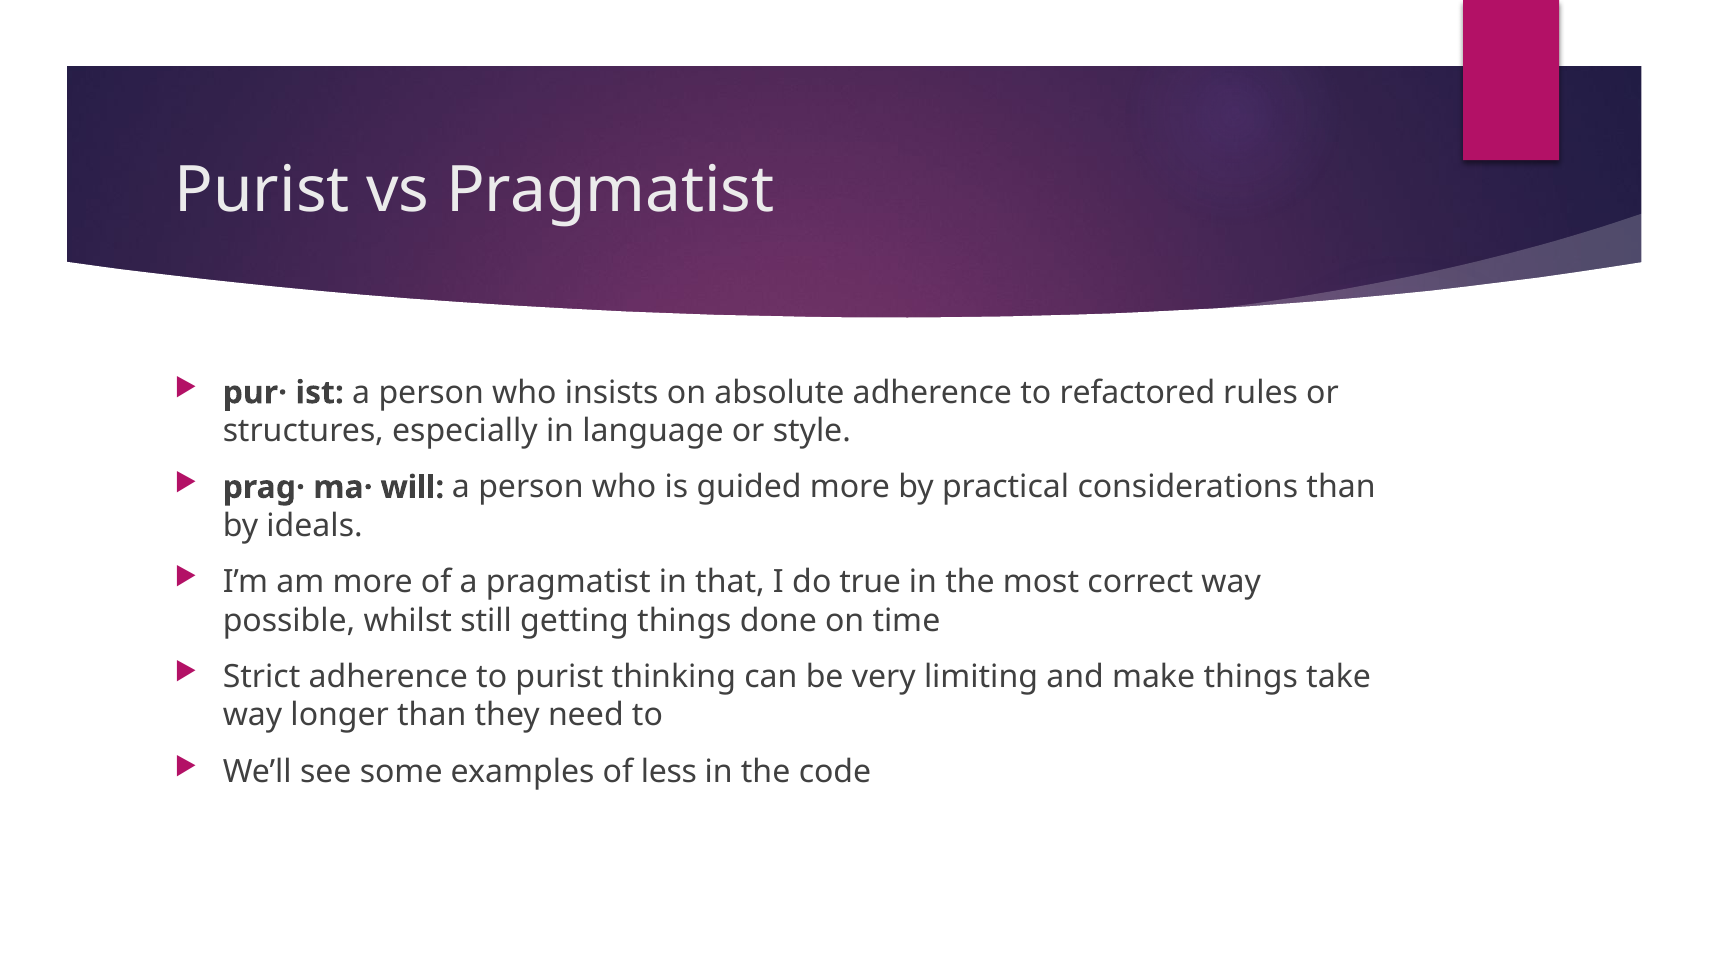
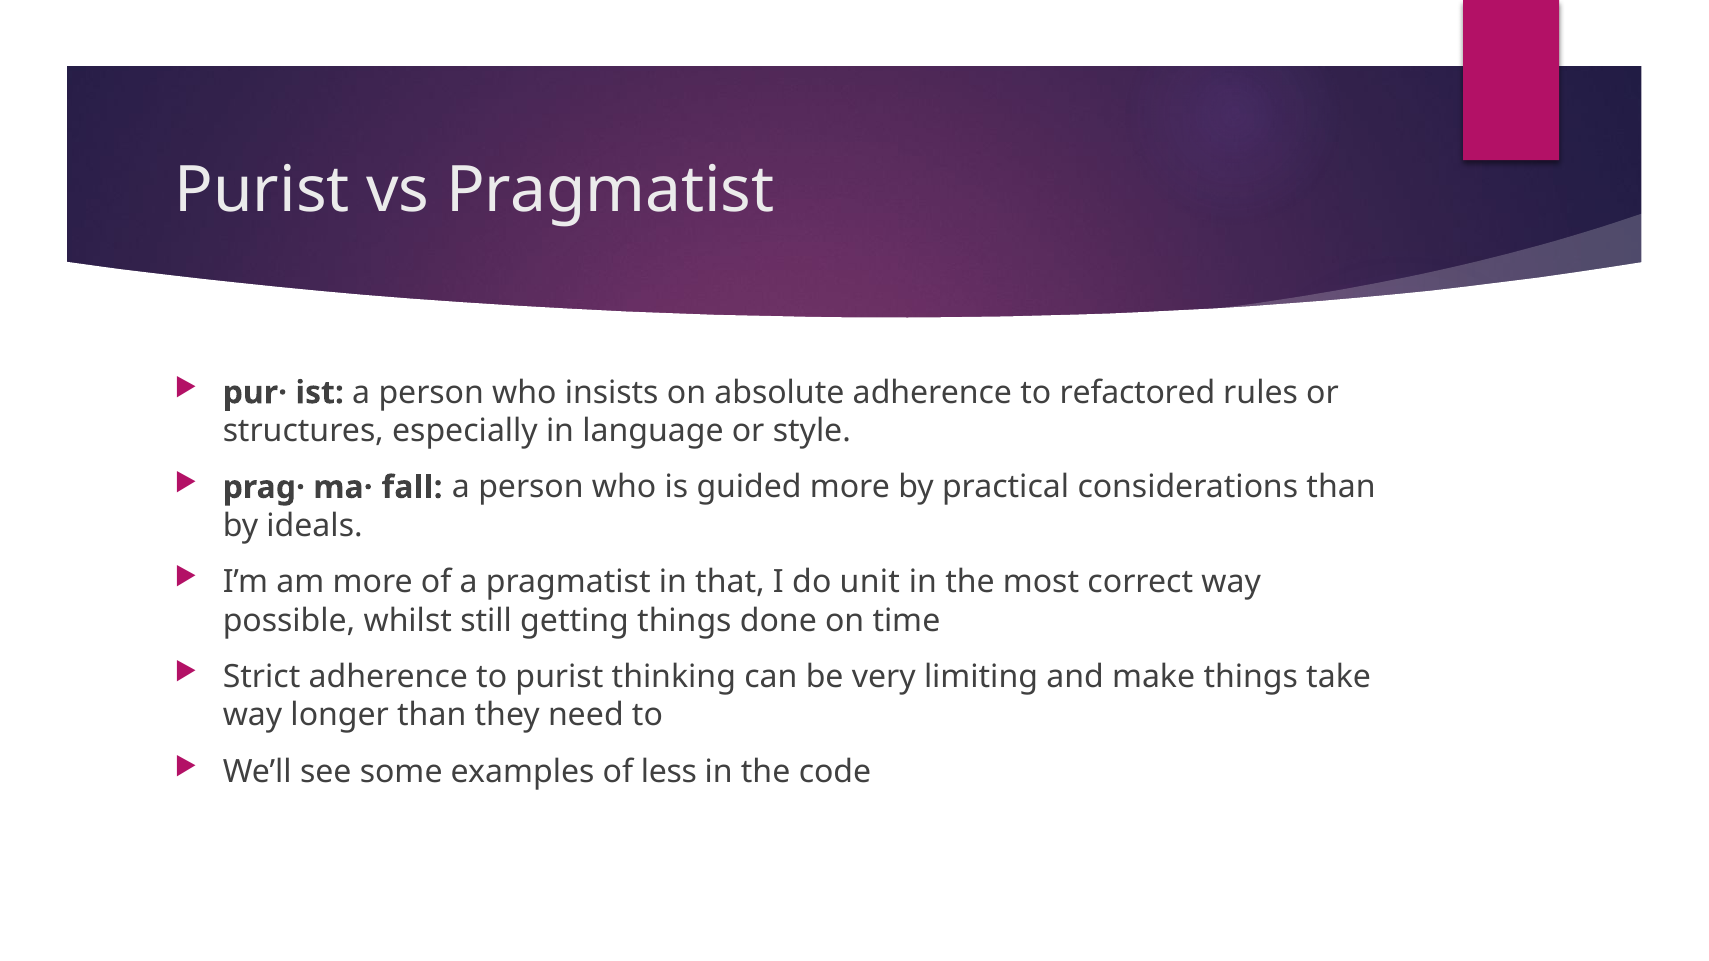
will: will -> fall
true: true -> unit
